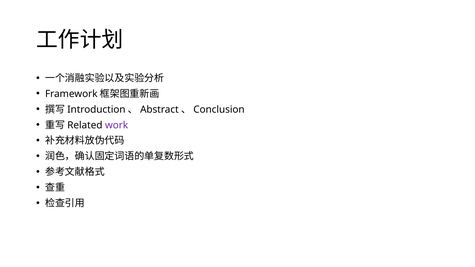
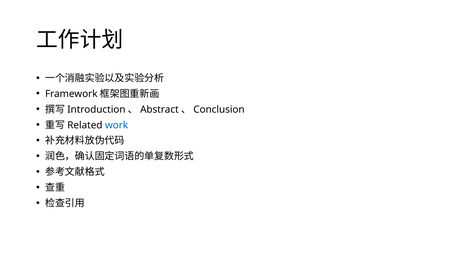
work colour: purple -> blue
